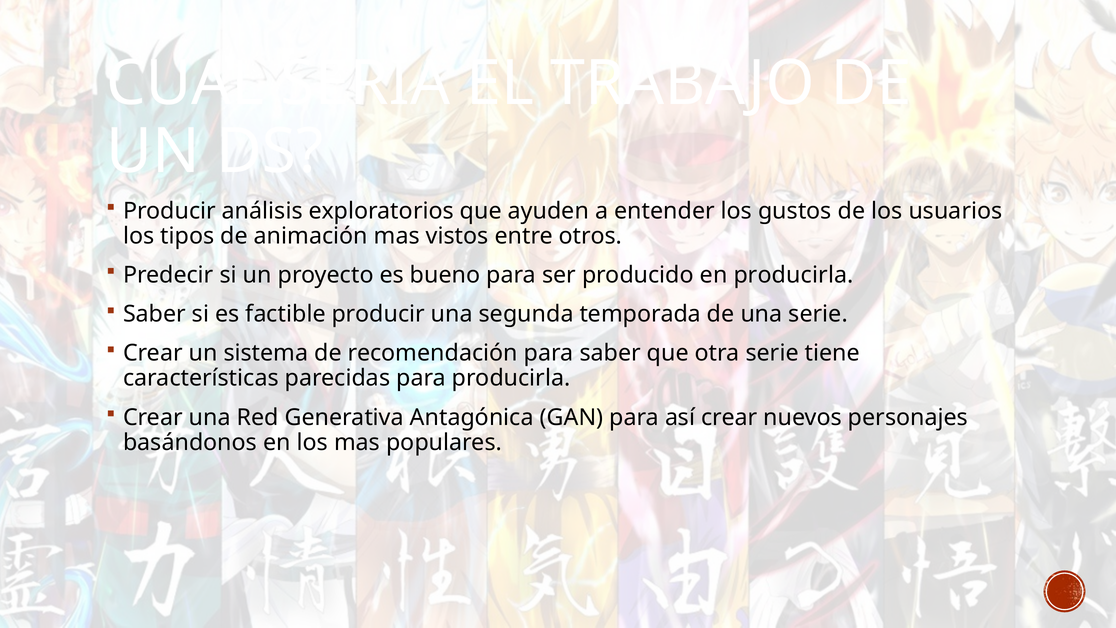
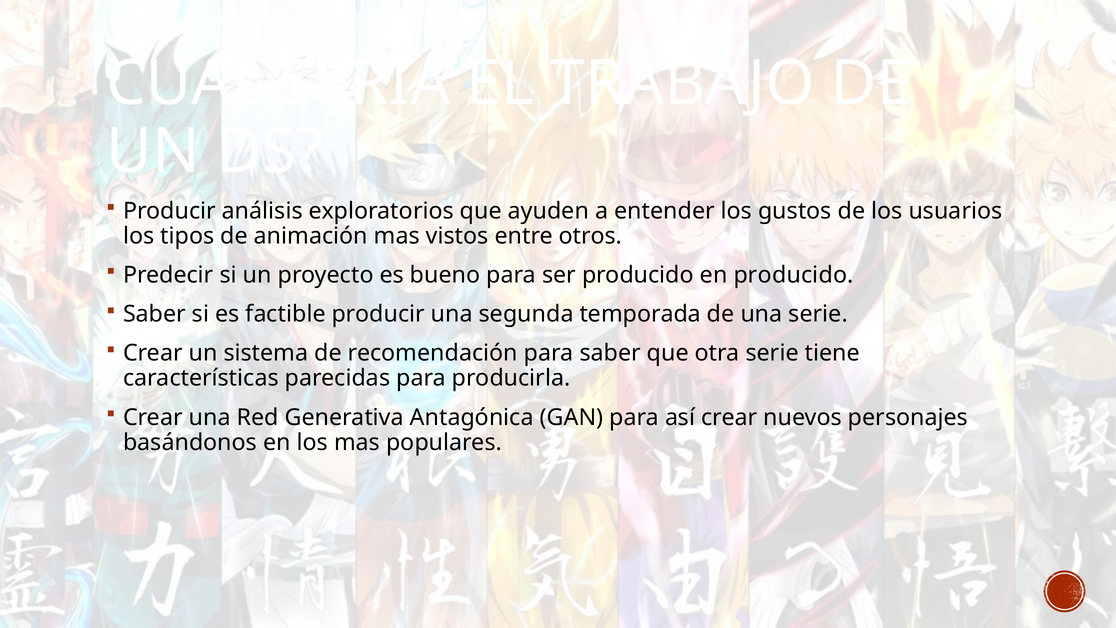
en producirla: producirla -> producido
